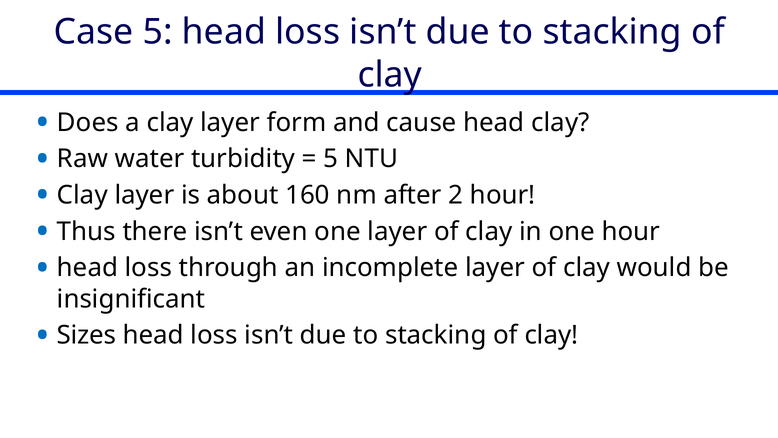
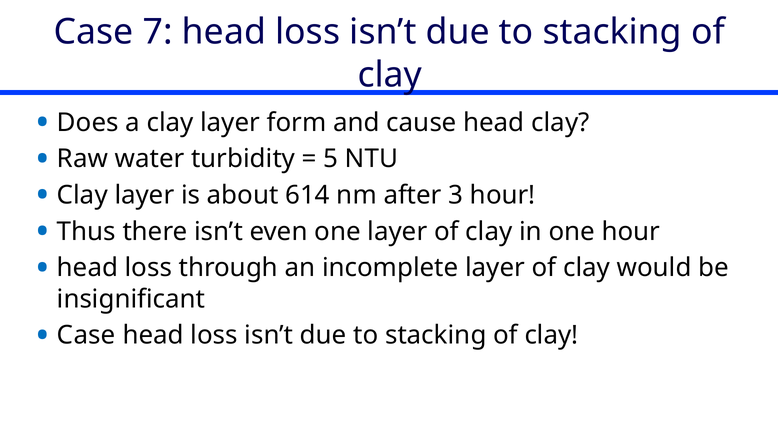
Case 5: 5 -> 7
160: 160 -> 614
2: 2 -> 3
Sizes at (86, 335): Sizes -> Case
